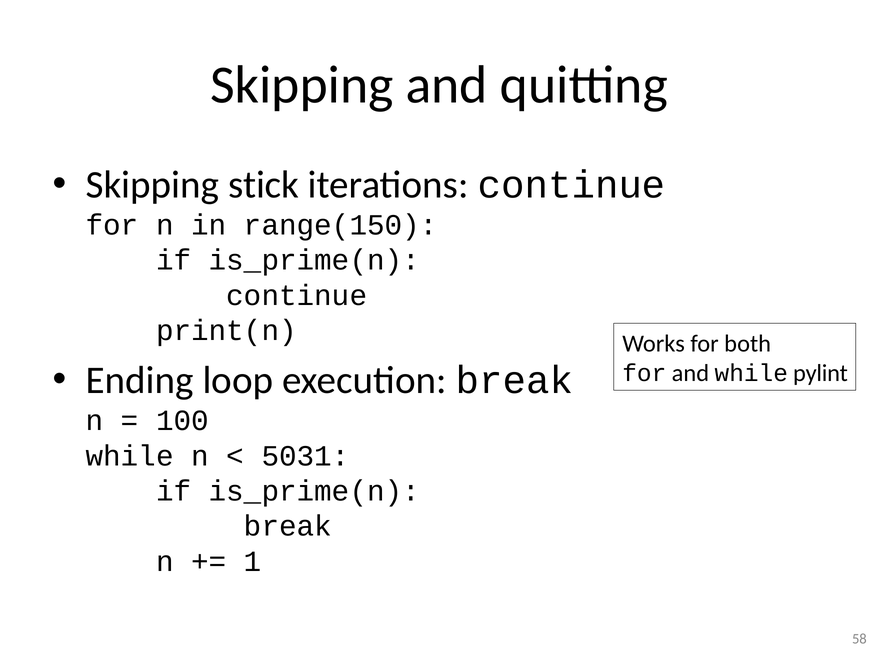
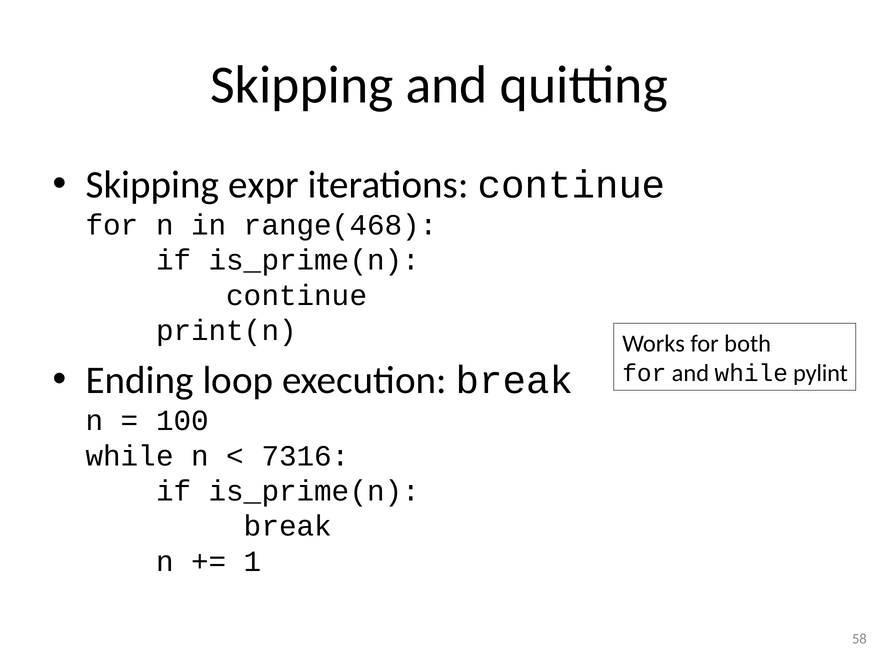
stick: stick -> expr
range(150: range(150 -> range(468
5031: 5031 -> 7316
